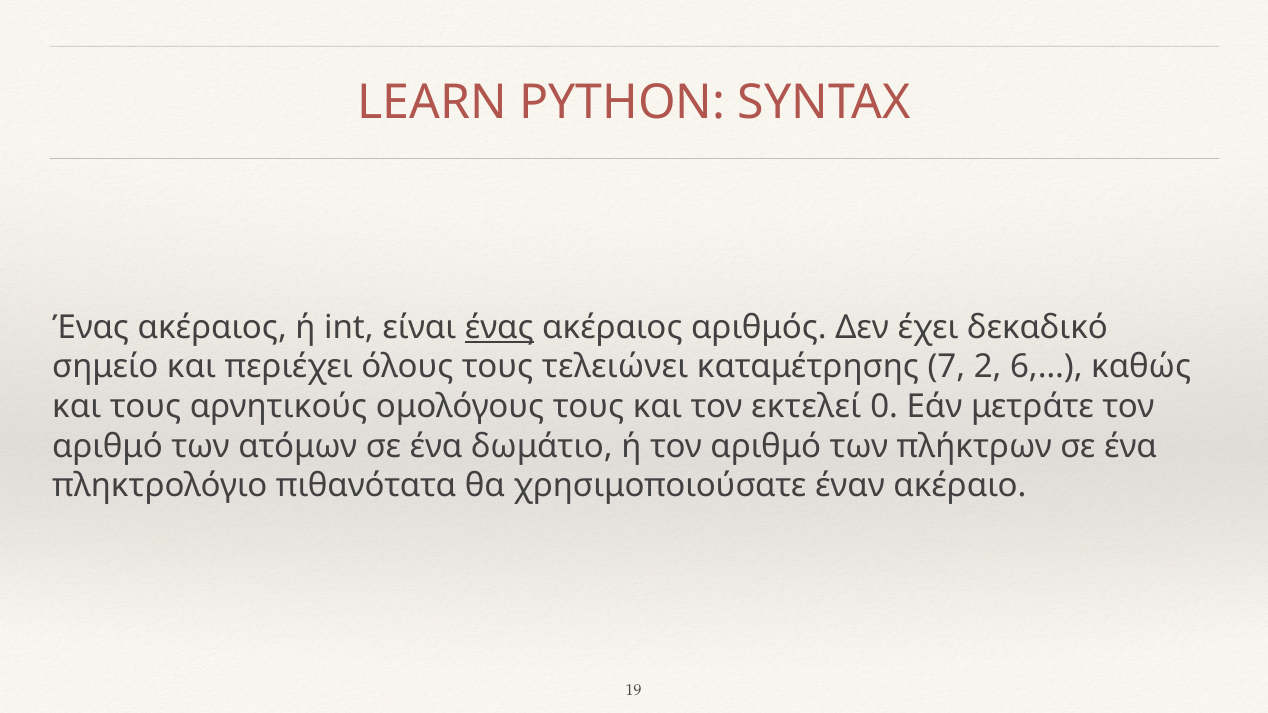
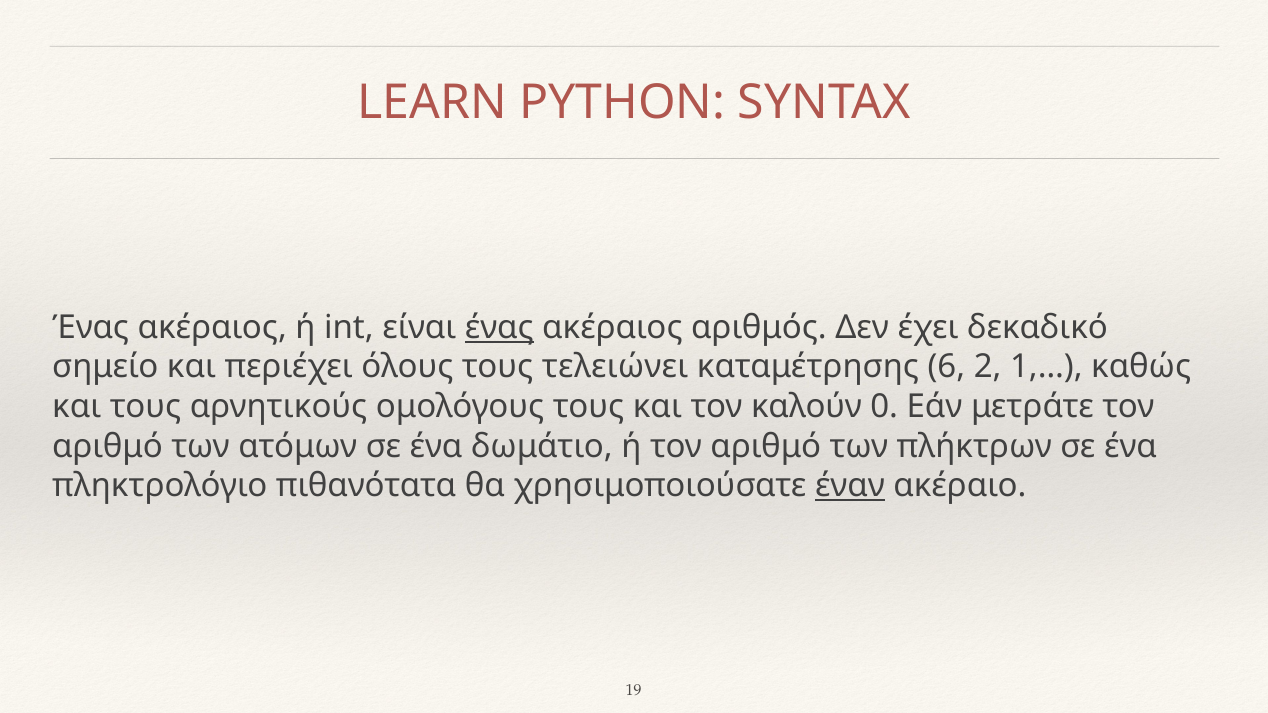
7: 7 -> 6
6,…: 6,… -> 1,…
εκτελεί: εκτελεί -> καλούν
έναν underline: none -> present
